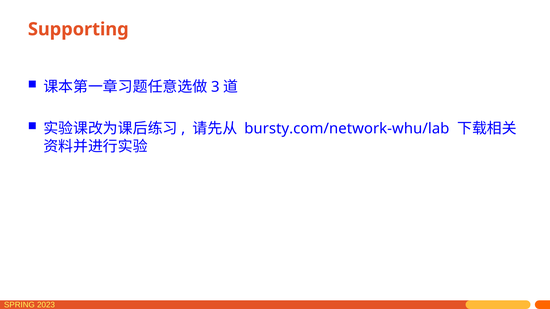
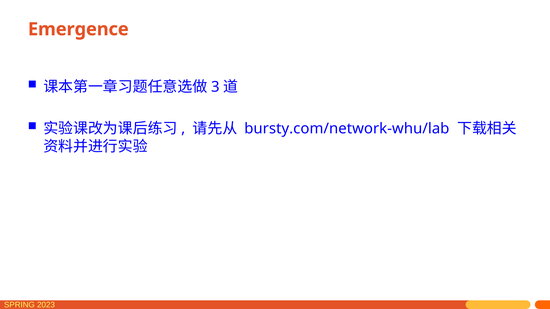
Supporting: Supporting -> Emergence
